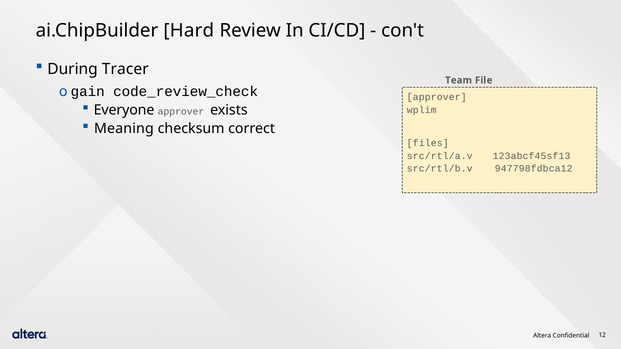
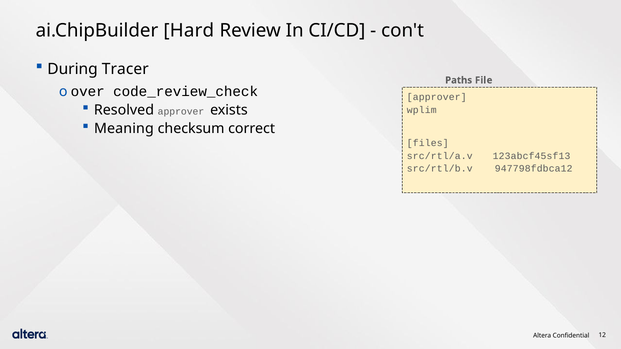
Team: Team -> Paths
gain: gain -> over
Everyone: Everyone -> Resolved
